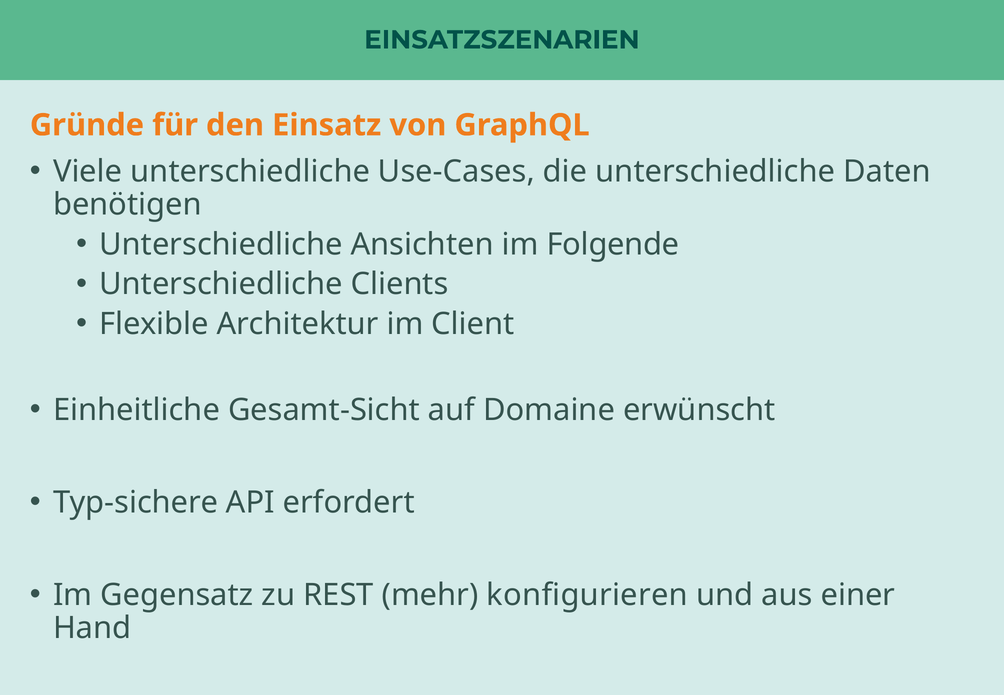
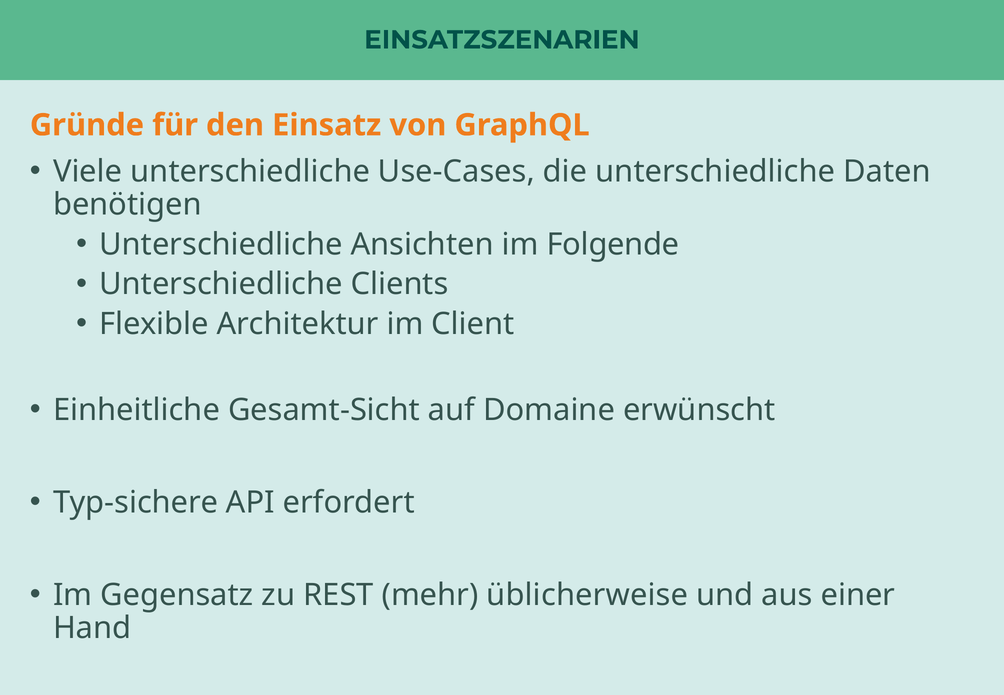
konfigurieren: konfigurieren -> üblicherweise
